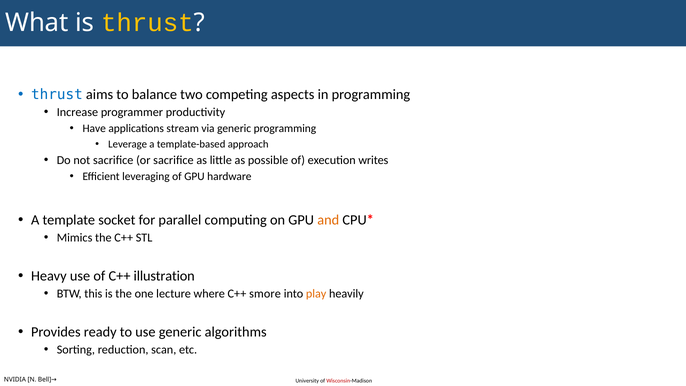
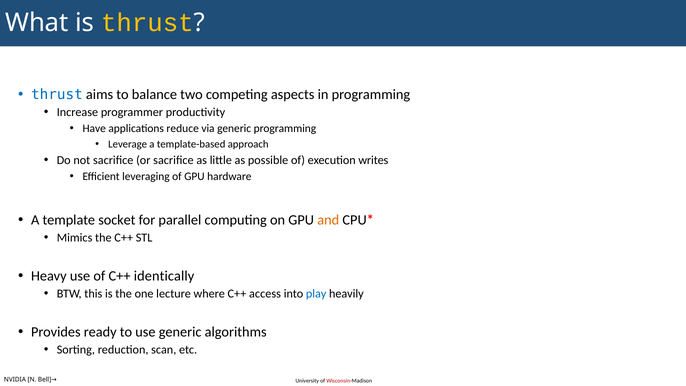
stream: stream -> reduce
illustration: illustration -> identically
smore: smore -> access
play colour: orange -> blue
